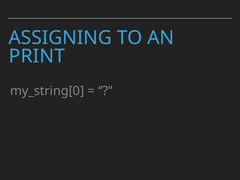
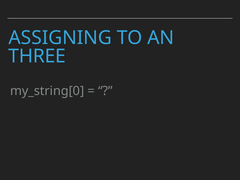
PRINT: PRINT -> THREE
